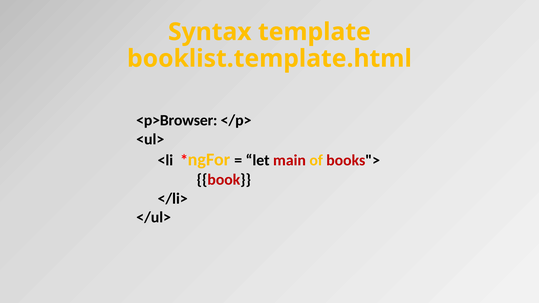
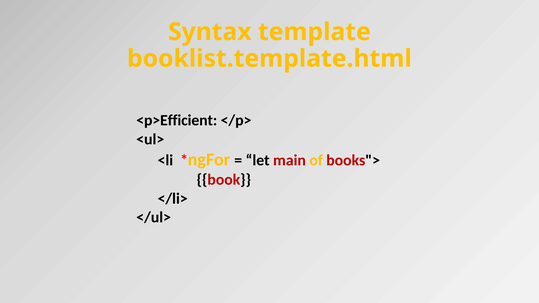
<p>Browser: <p>Browser -> <p>Efficient
